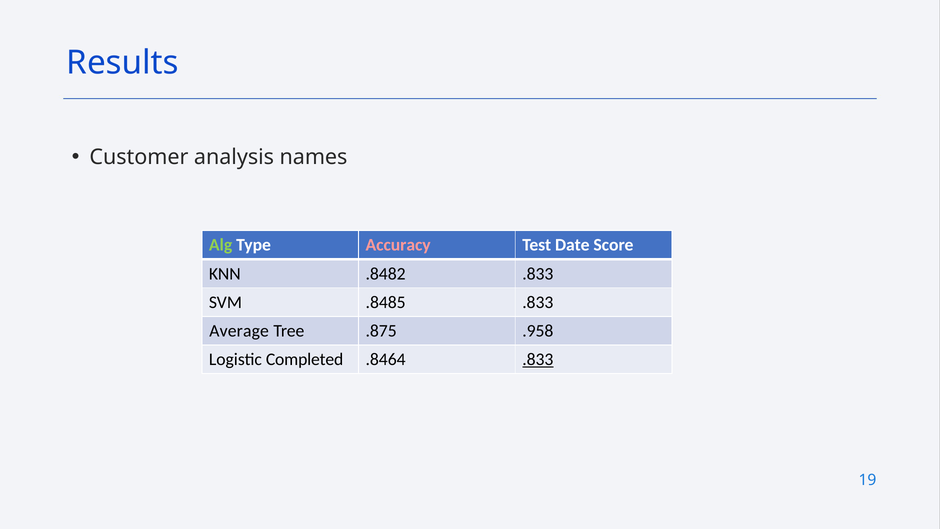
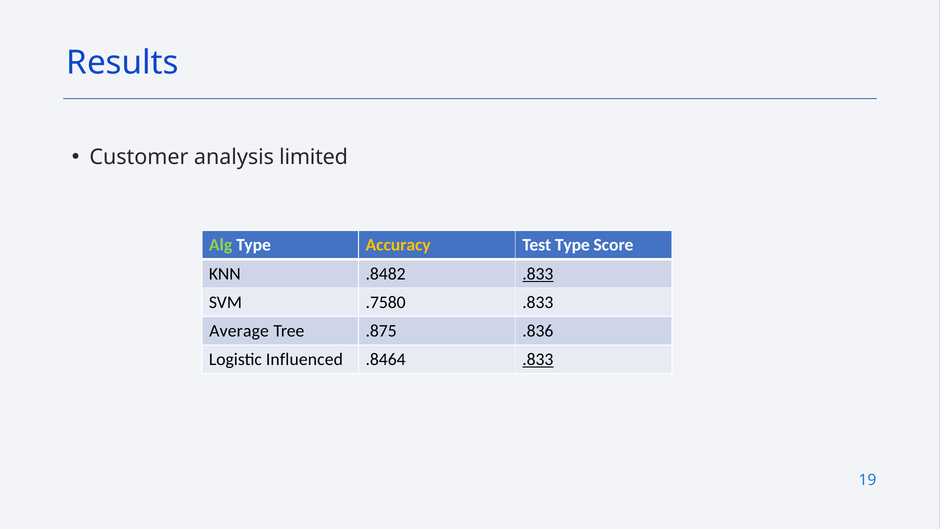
names: names -> limited
Accuracy colour: pink -> yellow
Test Date: Date -> Type
.833 at (538, 274) underline: none -> present
.8485: .8485 -> .7580
.958: .958 -> .836
Completed: Completed -> Influenced
